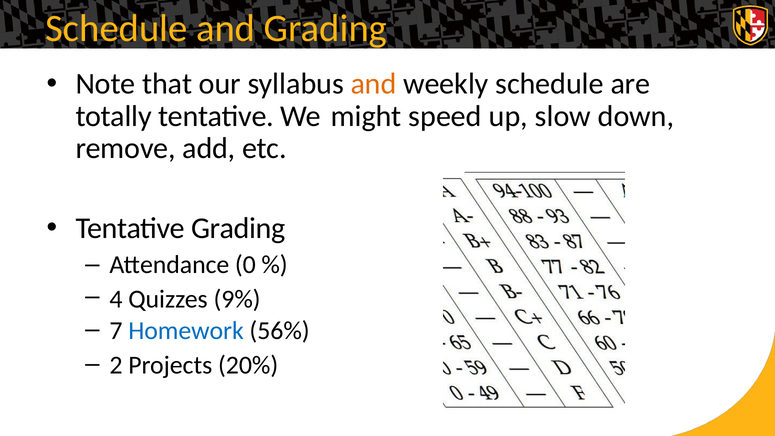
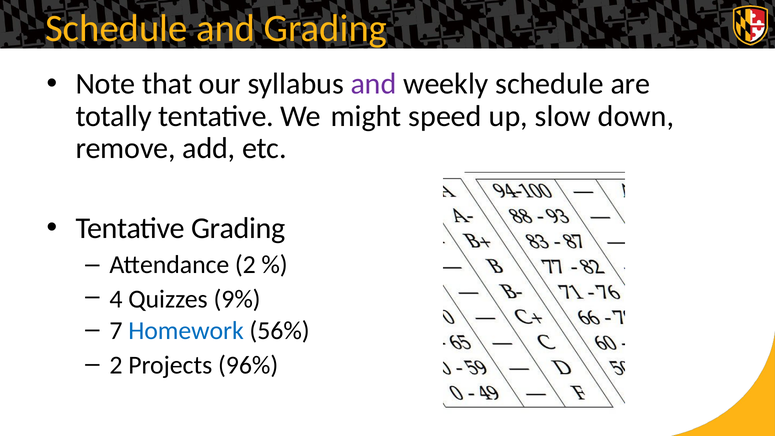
and at (374, 84) colour: orange -> purple
Attendance 0: 0 -> 2
20%: 20% -> 96%
